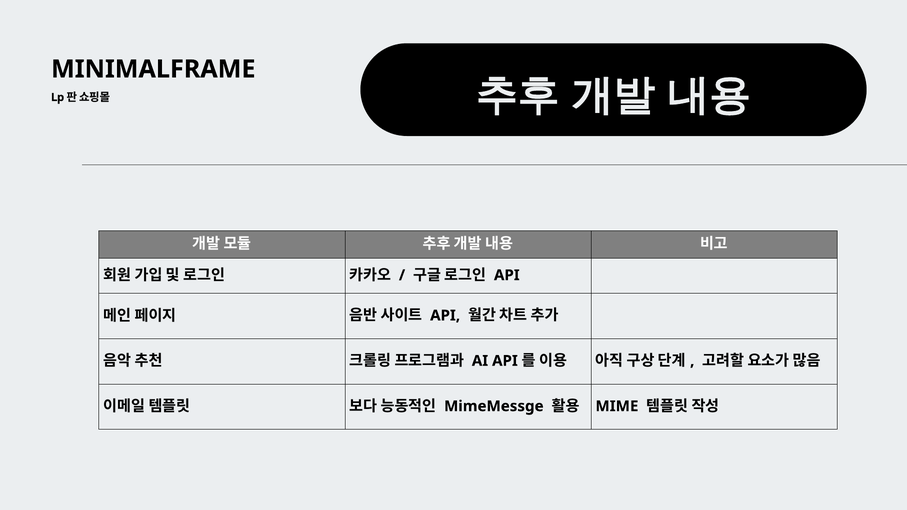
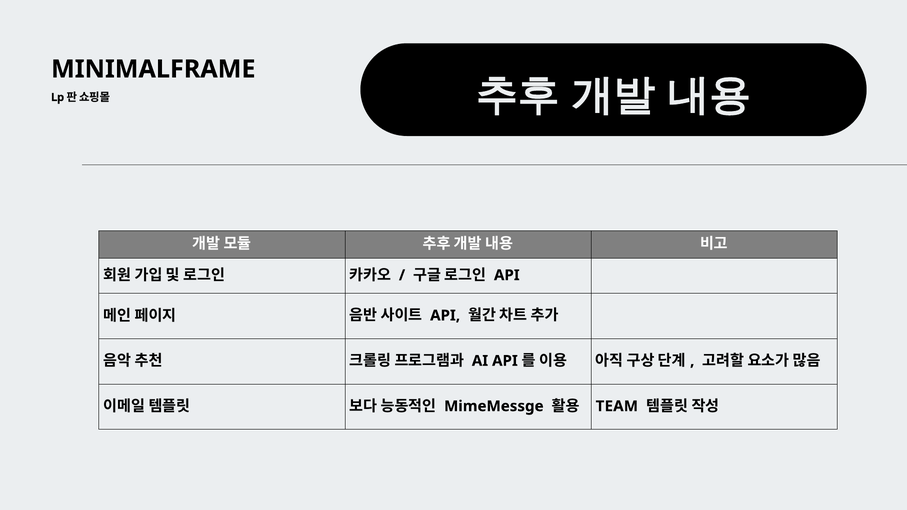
MIME: MIME -> TEAM
